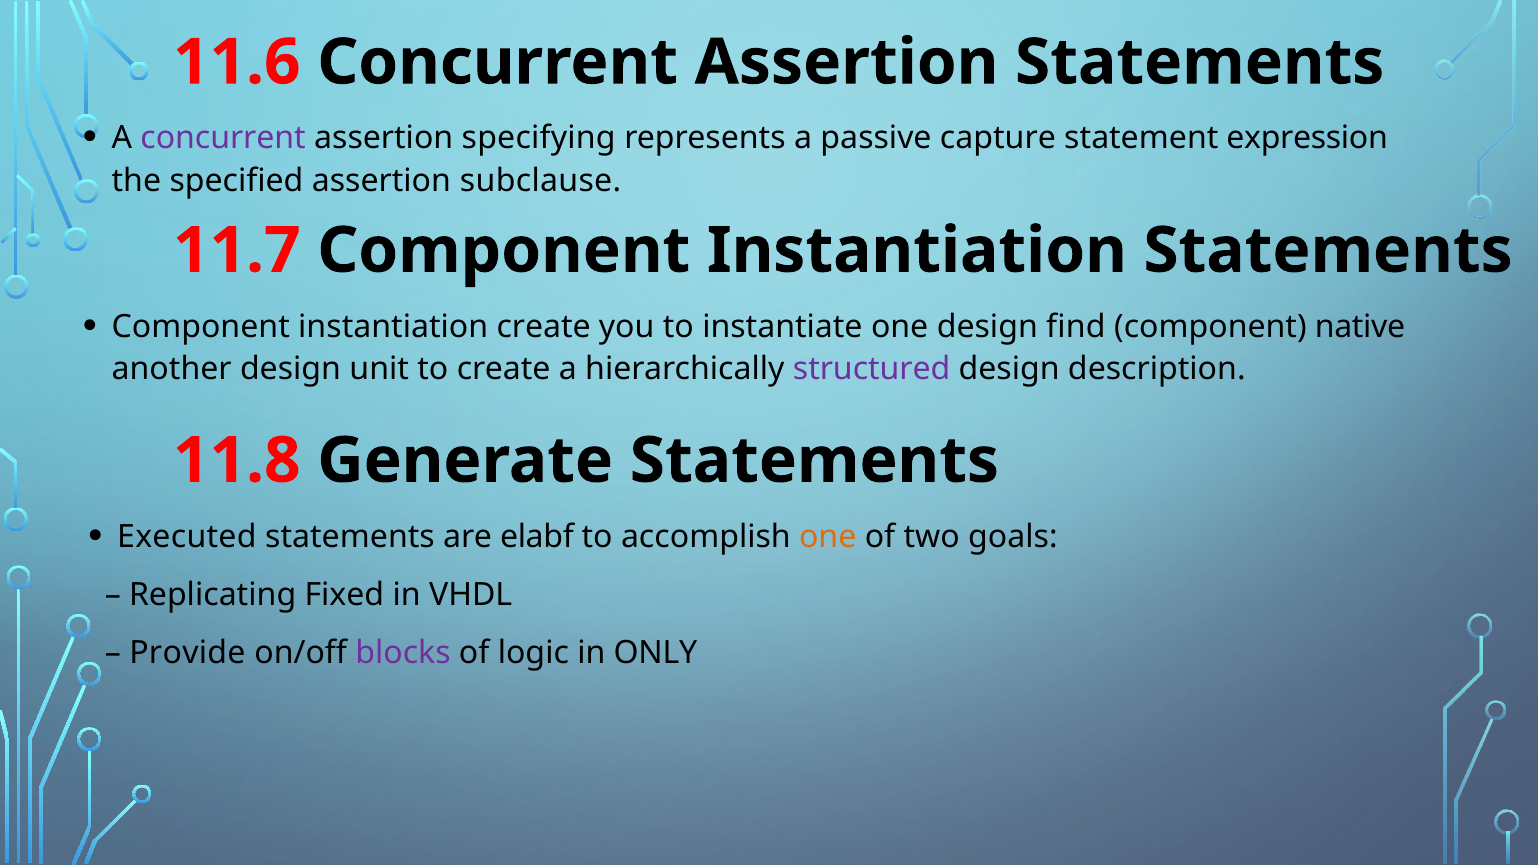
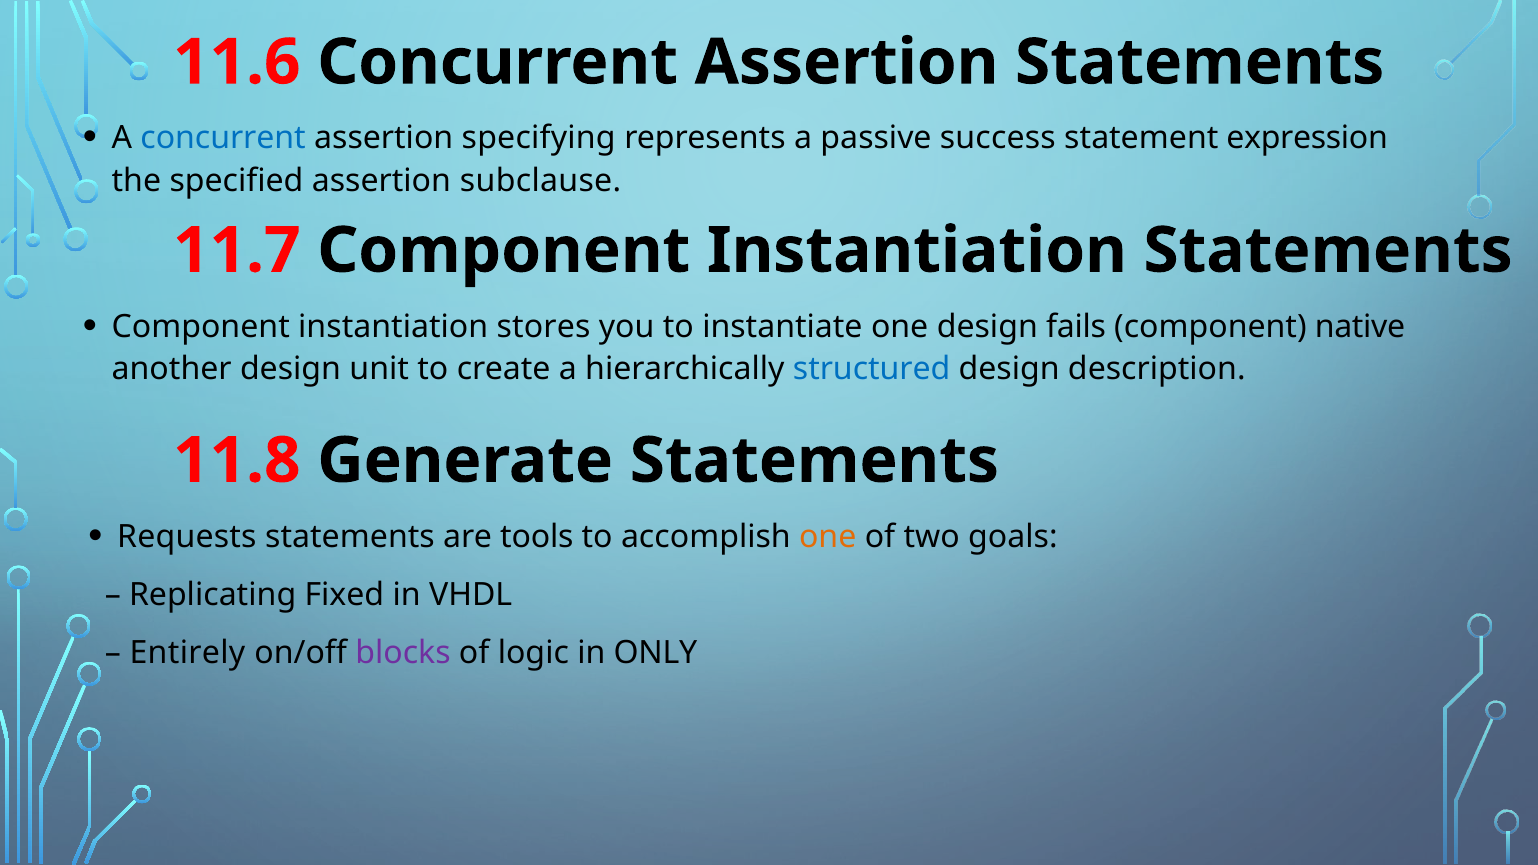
concurrent at (223, 138) colour: purple -> blue
capture: capture -> success
instantiation create: create -> stores
find: find -> fails
structured colour: purple -> blue
Executed: Executed -> Requests
elabf: elabf -> tools
Provide: Provide -> Entirely
